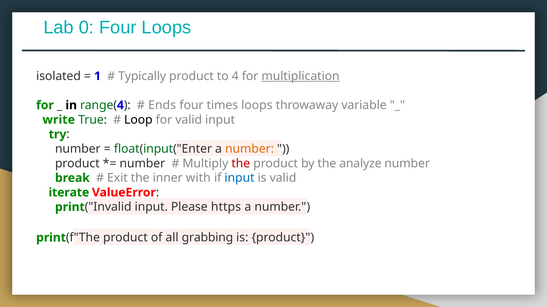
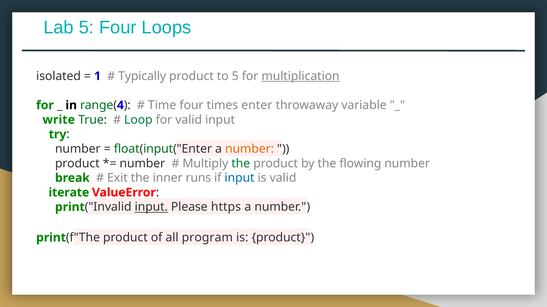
Lab 0: 0 -> 5
to 4: 4 -> 5
Ends: Ends -> Time
times loops: loops -> enter
Loop colour: black -> green
the at (241, 164) colour: red -> green
analyze: analyze -> flowing
with: with -> runs
input at (151, 207) underline: none -> present
grabbing: grabbing -> program
